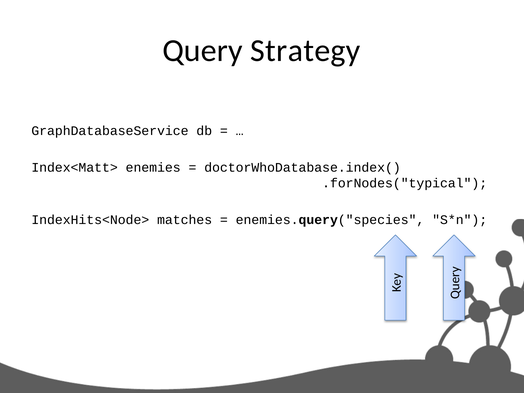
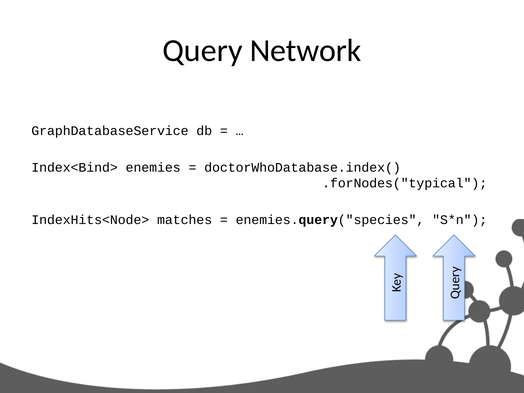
Strategy: Strategy -> Network
Index<Matt>: Index<Matt> -> Index<Bind>
